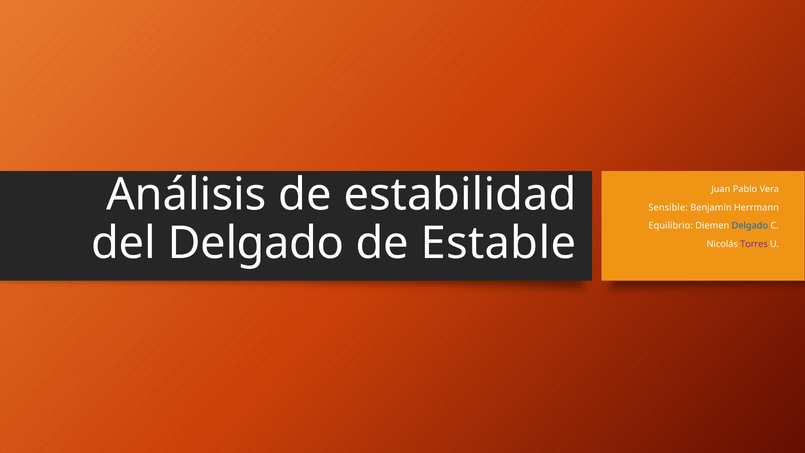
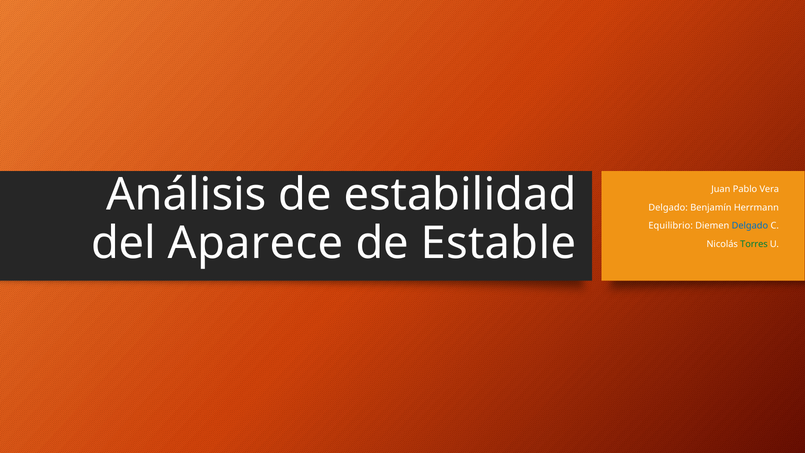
Sensible at (668, 207): Sensible -> Delgado
del Delgado: Delgado -> Aparece
Torres colour: purple -> green
